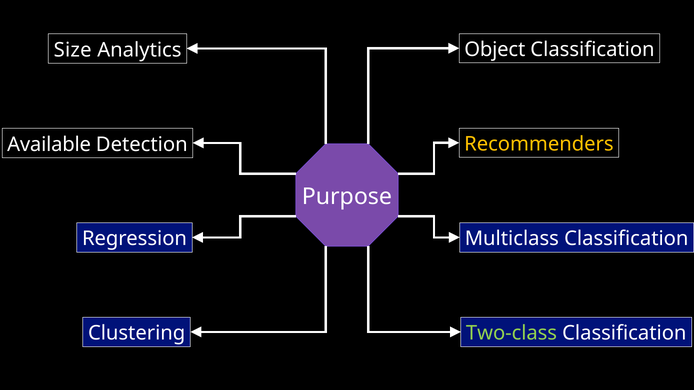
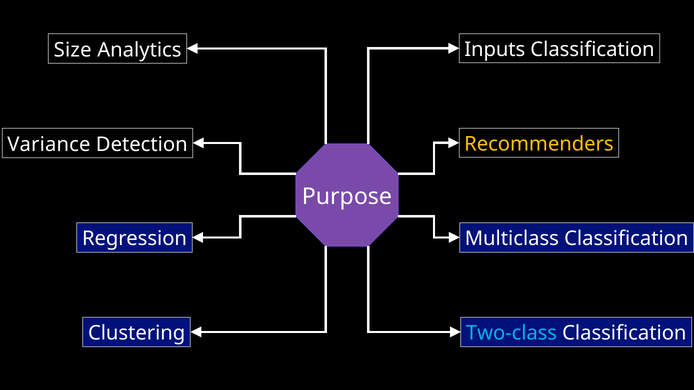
Object: Object -> Inputs
Available: Available -> Variance
Two-class colour: light green -> light blue
